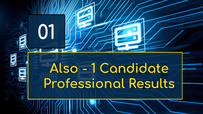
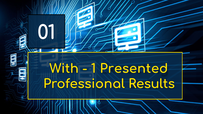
Also: Also -> With
Candidate: Candidate -> Presented
